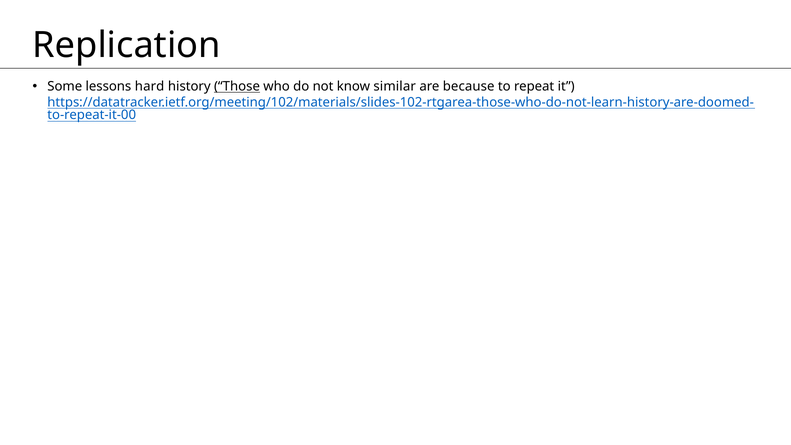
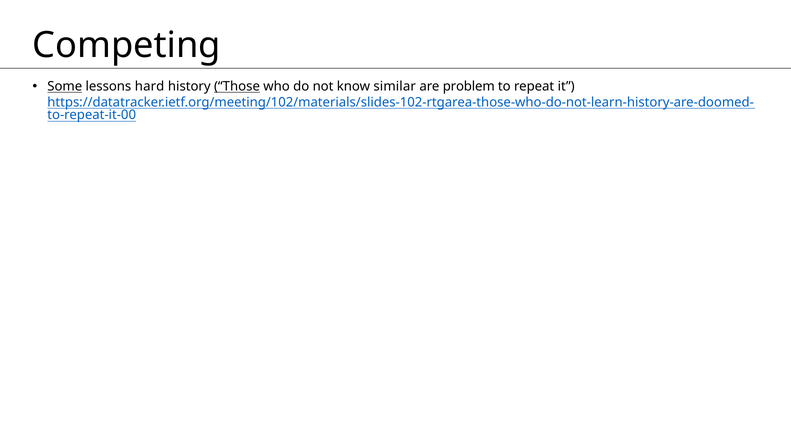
Replication: Replication -> Competing
Some underline: none -> present
because: because -> problem
